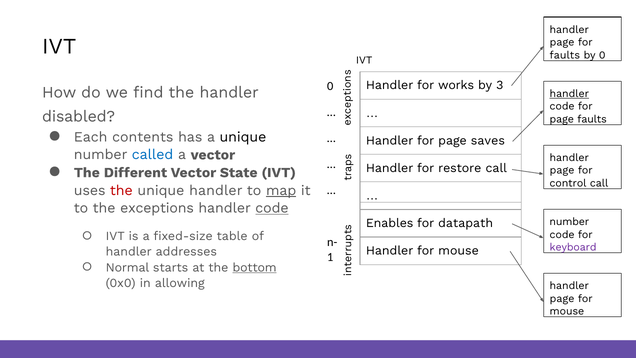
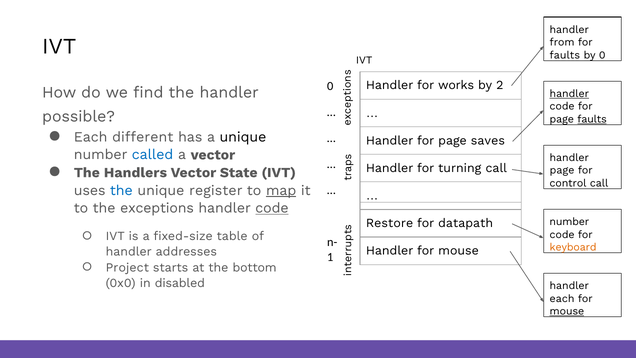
page at (562, 42): page -> from
3: 3 -> 2
disabled: disabled -> possible
faults at (592, 119) underline: none -> present
contents: contents -> different
restore: restore -> turning
Different: Different -> Handlers
the at (121, 190) colour: red -> blue
unique handler: handler -> register
Enables: Enables -> Restore
keyboard colour: purple -> orange
Normal: Normal -> Project
bottom underline: present -> none
allowing: allowing -> disabled
page at (562, 298): page -> each
mouse at (567, 311) underline: none -> present
